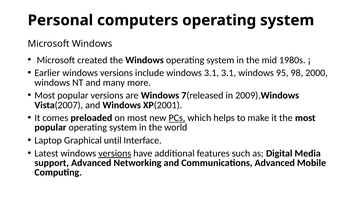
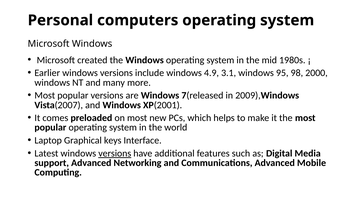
windows 3.1: 3.1 -> 4.9
PCs underline: present -> none
until: until -> keys
